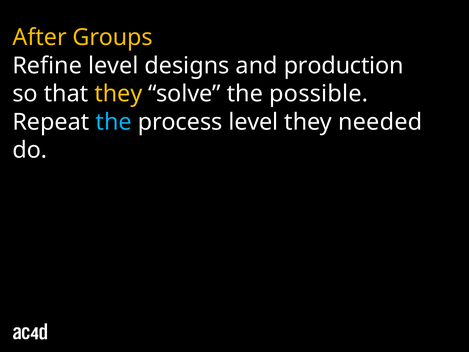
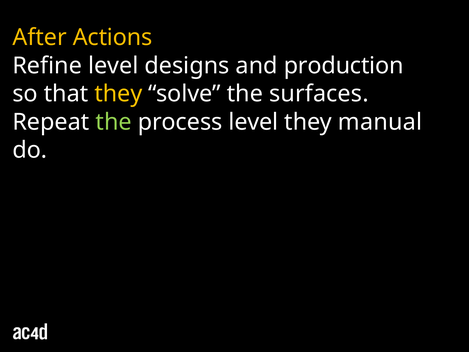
Groups: Groups -> Actions
possible: possible -> surfaces
the at (114, 122) colour: light blue -> light green
needed: needed -> manual
